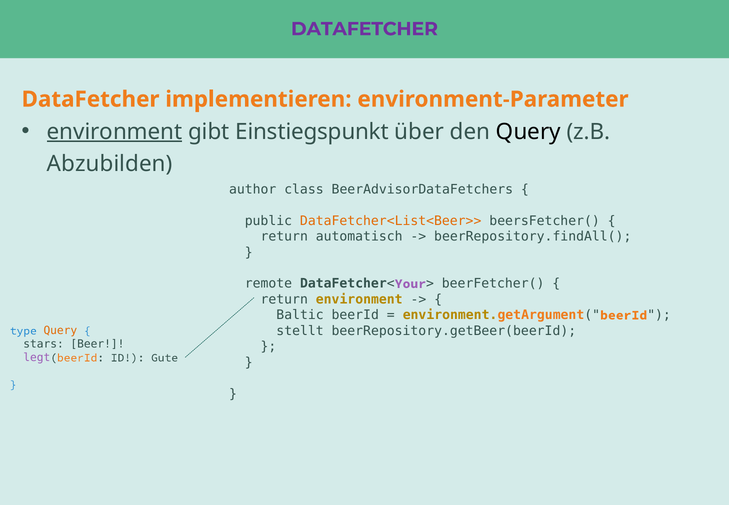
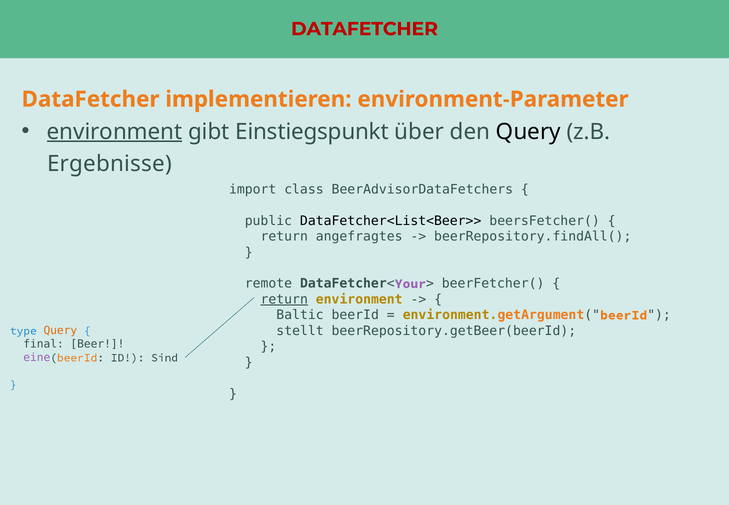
DATAFETCHER at (365, 29) colour: purple -> red
Abzubilden: Abzubilden -> Ergebnisse
author: author -> import
DataFetcher<List<Beer>> colour: orange -> black
automatisch: automatisch -> angefragtes
return at (284, 299) underline: none -> present
stars: stars -> final
legt: legt -> eine
Gute: Gute -> Sind
